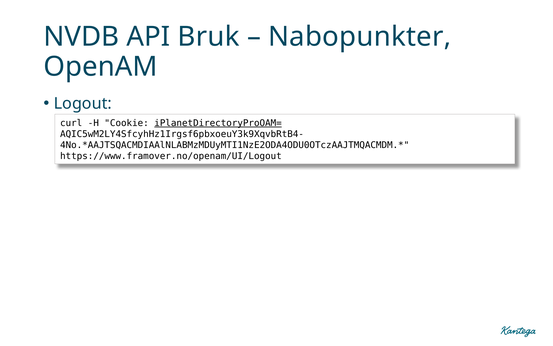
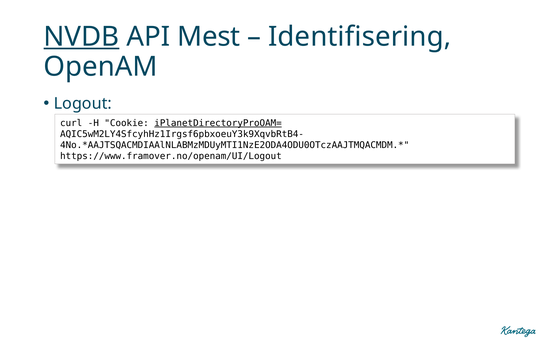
NVDB underline: none -> present
Bruk: Bruk -> Mest
Nabopunkter: Nabopunkter -> Identifisering
